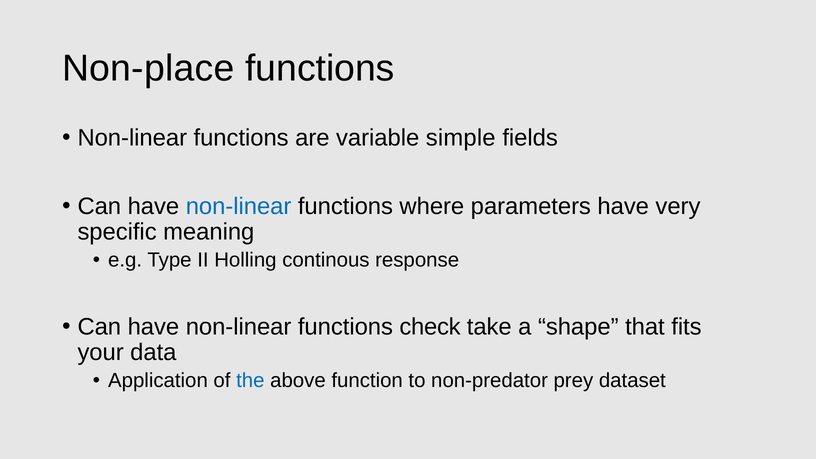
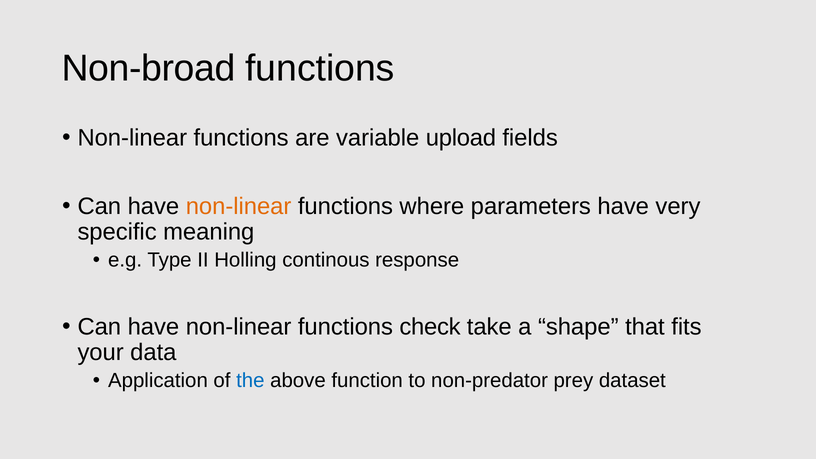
Non-place: Non-place -> Non-broad
simple: simple -> upload
non-linear at (239, 206) colour: blue -> orange
